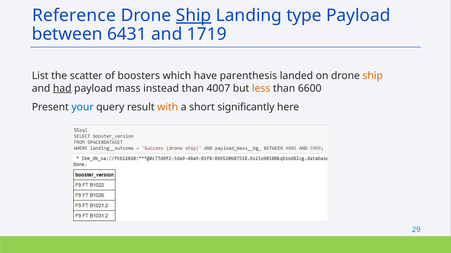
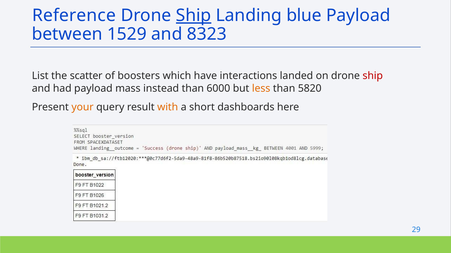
type: type -> blue
6431: 6431 -> 1529
1719: 1719 -> 8323
parenthesis: parenthesis -> interactions
ship at (373, 76) colour: orange -> red
had underline: present -> none
4007: 4007 -> 6000
6600: 6600 -> 5820
your colour: blue -> orange
significantly: significantly -> dashboards
